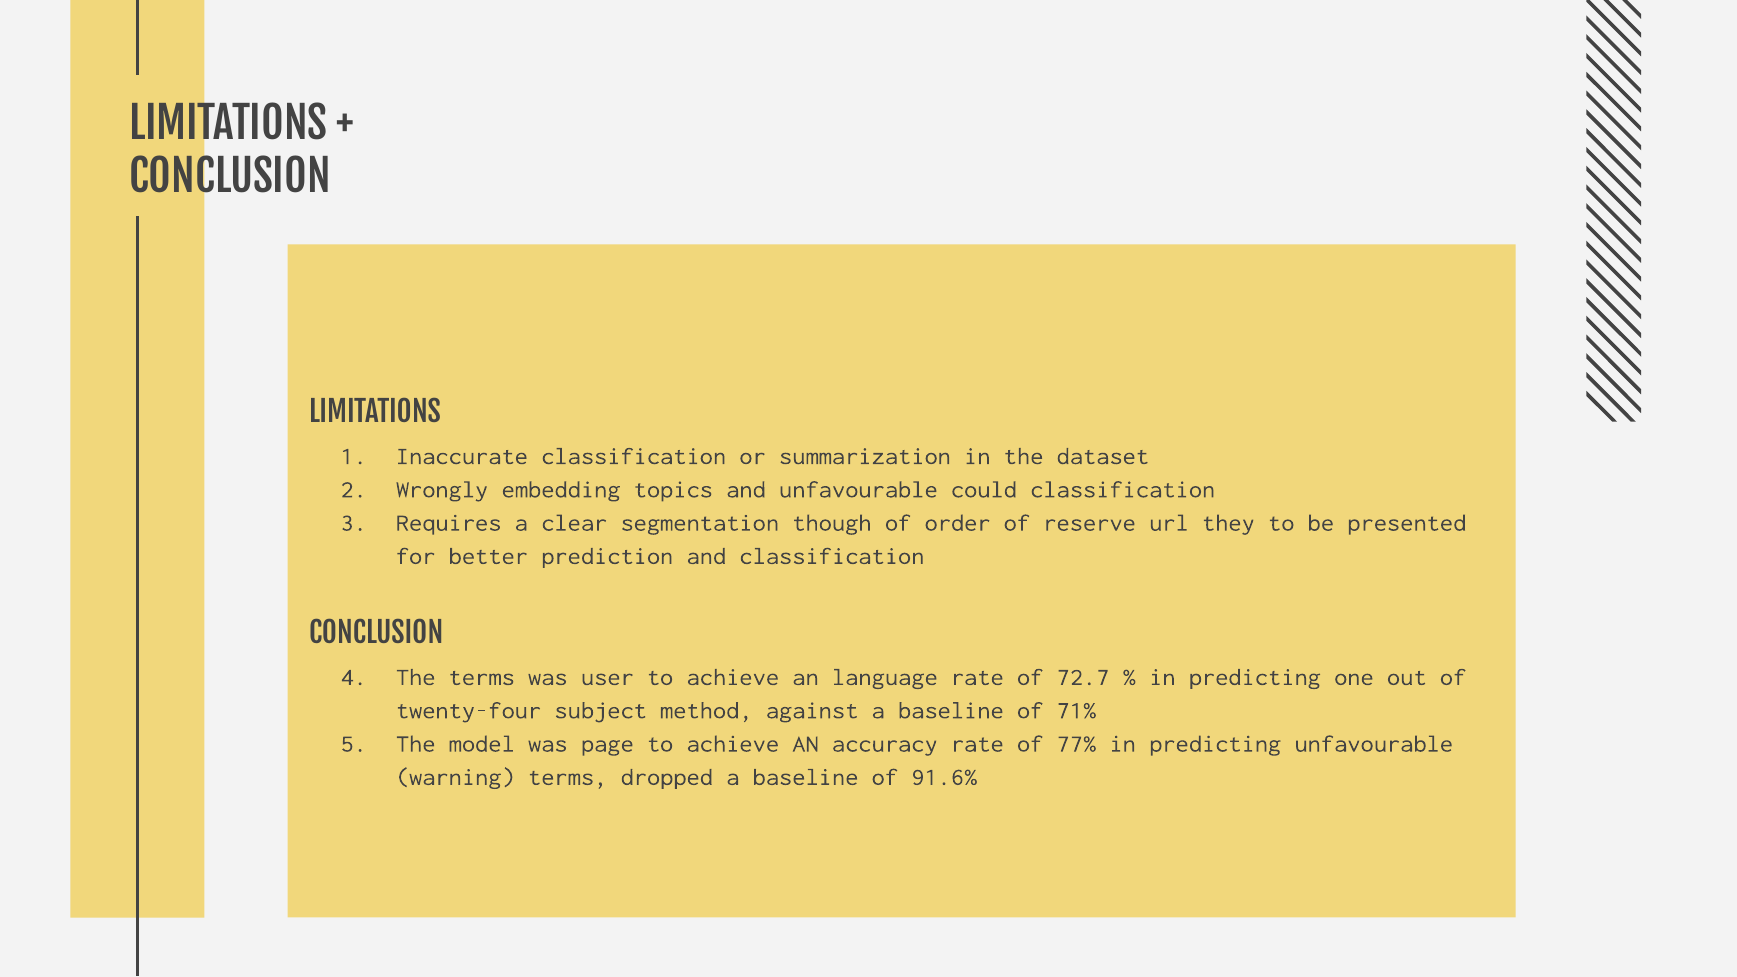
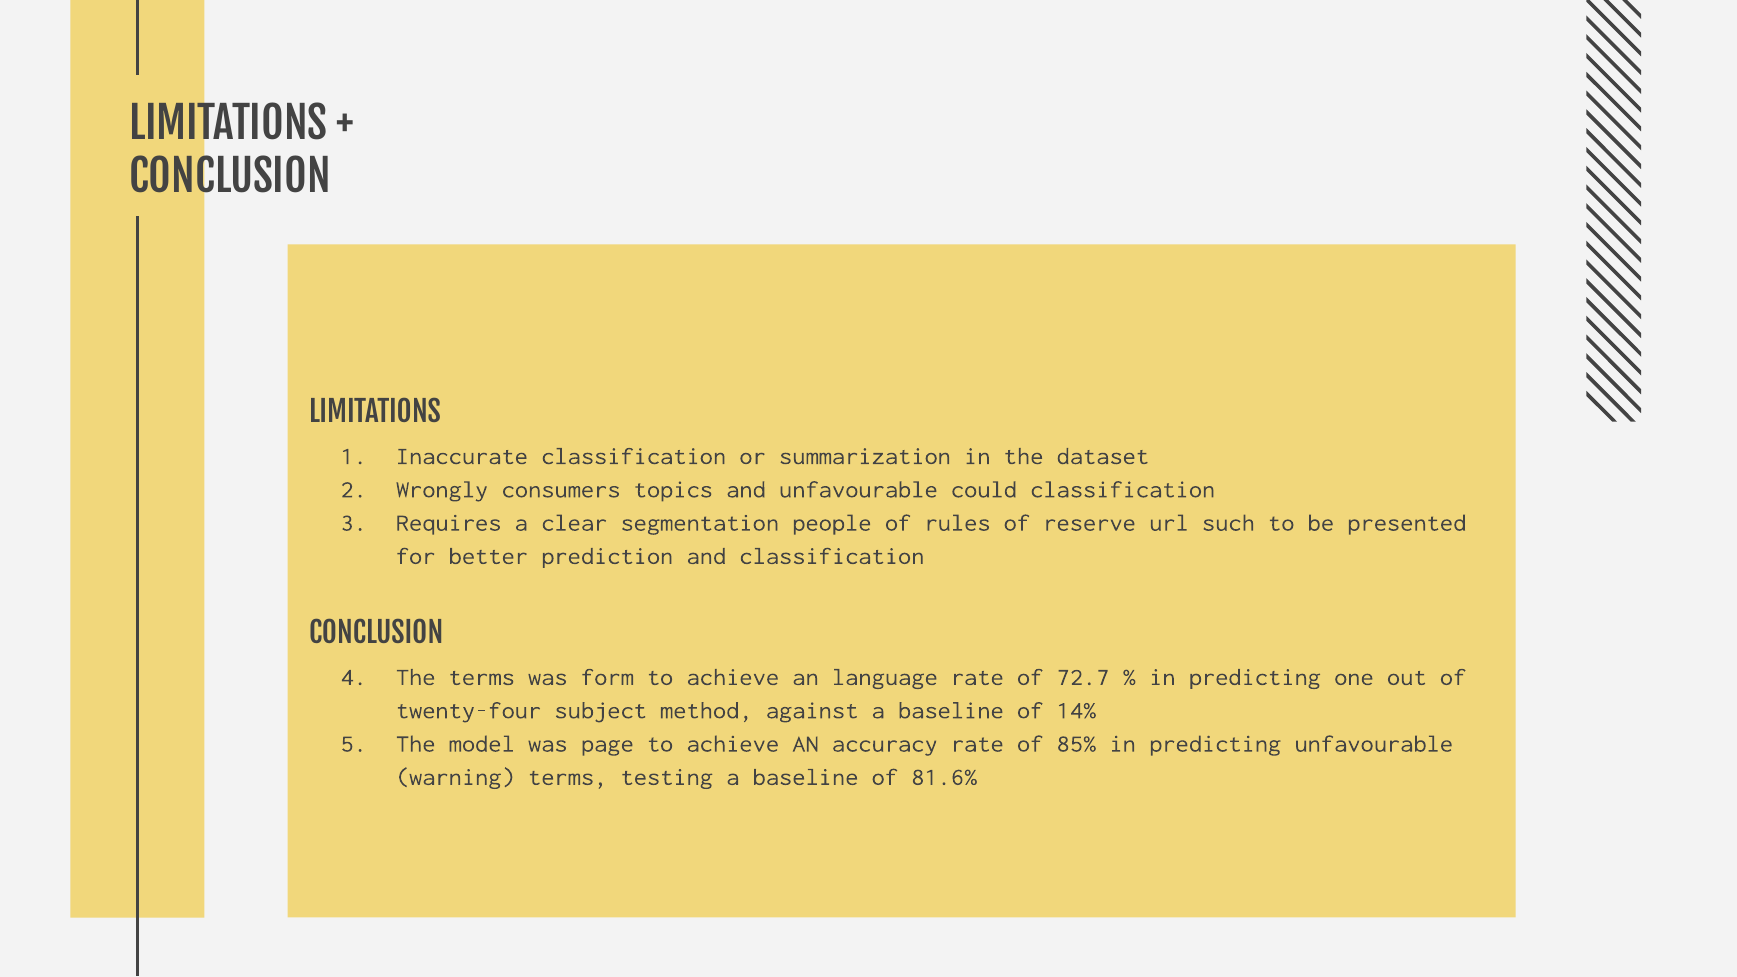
embedding: embedding -> consumers
though: though -> people
order: order -> rules
they: they -> such
user: user -> form
71%: 71% -> 14%
77%: 77% -> 85%
dropped: dropped -> testing
91.6%: 91.6% -> 81.6%
